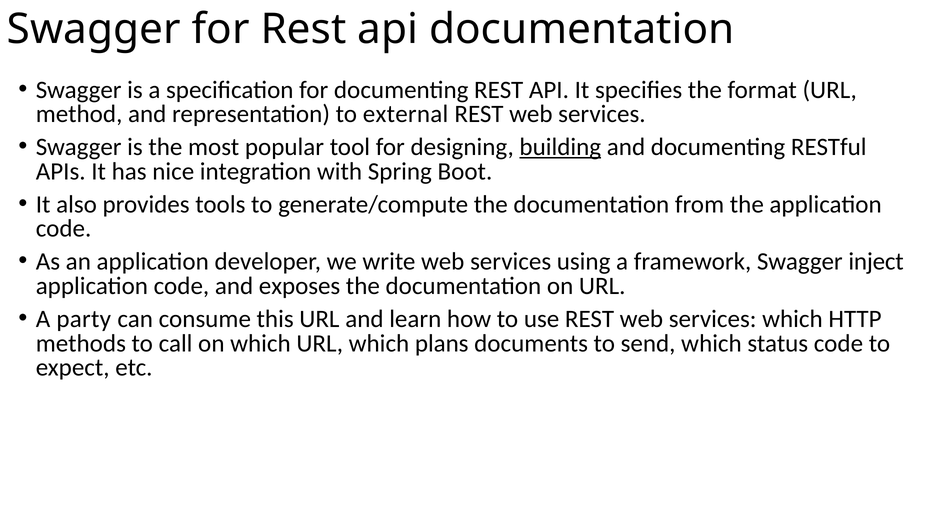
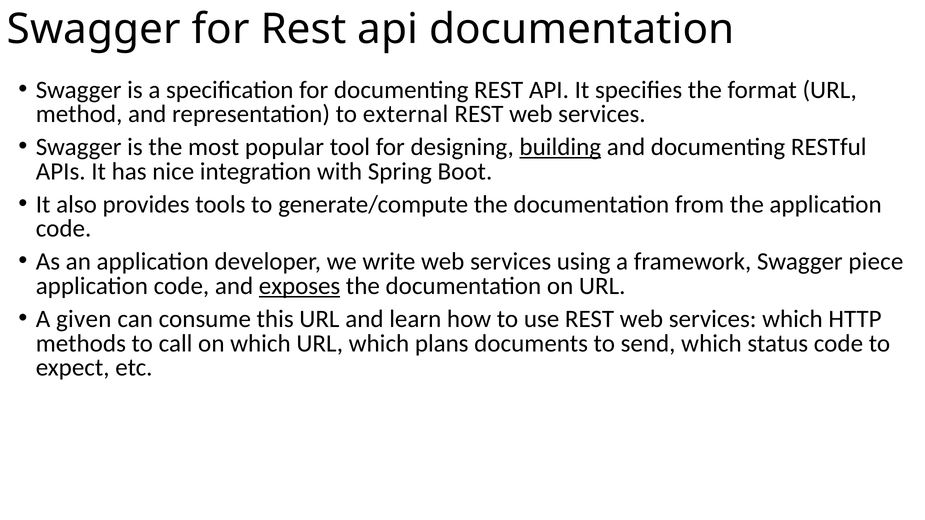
inject: inject -> piece
exposes underline: none -> present
party: party -> given
